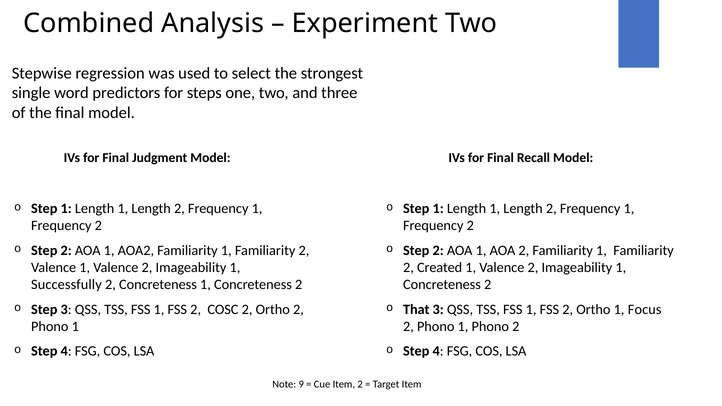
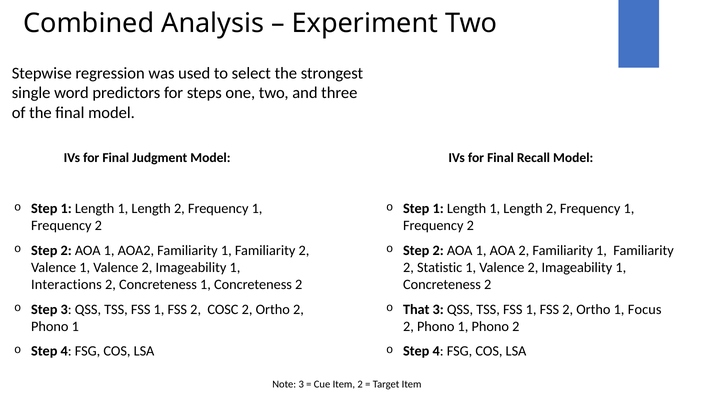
Created: Created -> Statistic
Successfully: Successfully -> Interactions
Note 9: 9 -> 3
